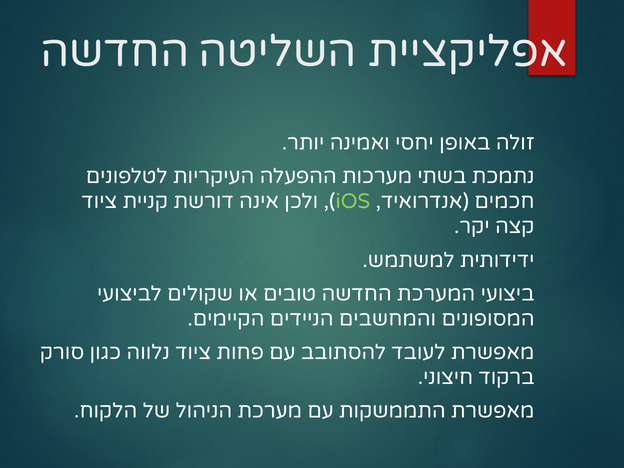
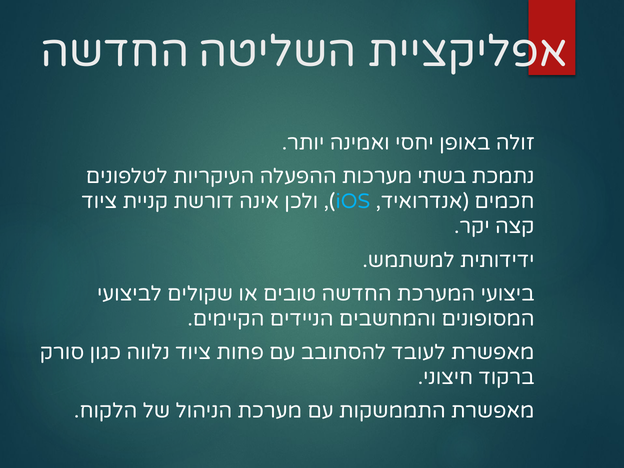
iOS colour: light green -> light blue
